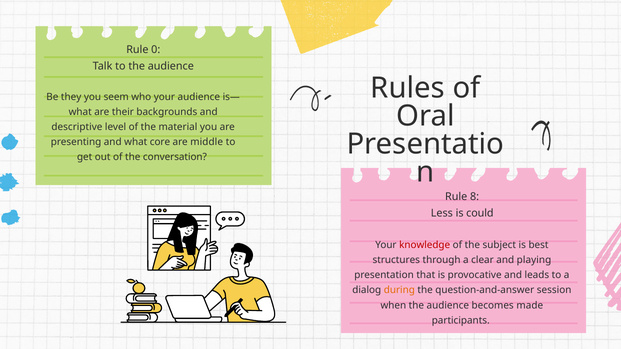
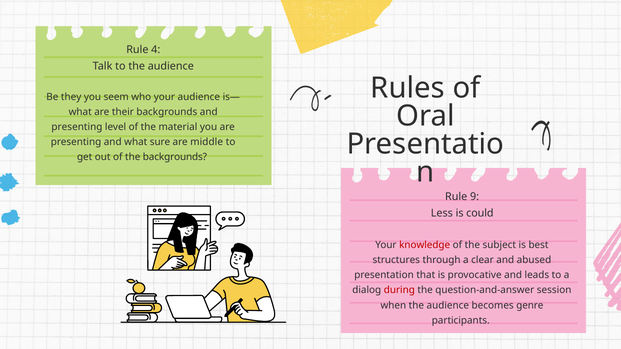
0: 0 -> 4
descriptive at (77, 127): descriptive -> presenting
core: core -> sure
the conversation: conversation -> backgrounds
8: 8 -> 9
playing: playing -> abused
during colour: orange -> red
made: made -> genre
